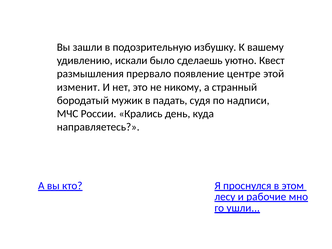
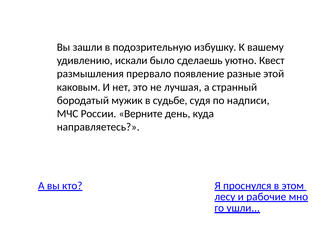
центре: центре -> разные
изменит: изменит -> каковым
никому: никому -> лучшая
падать: падать -> судьбе
Крались: Крались -> Верните
